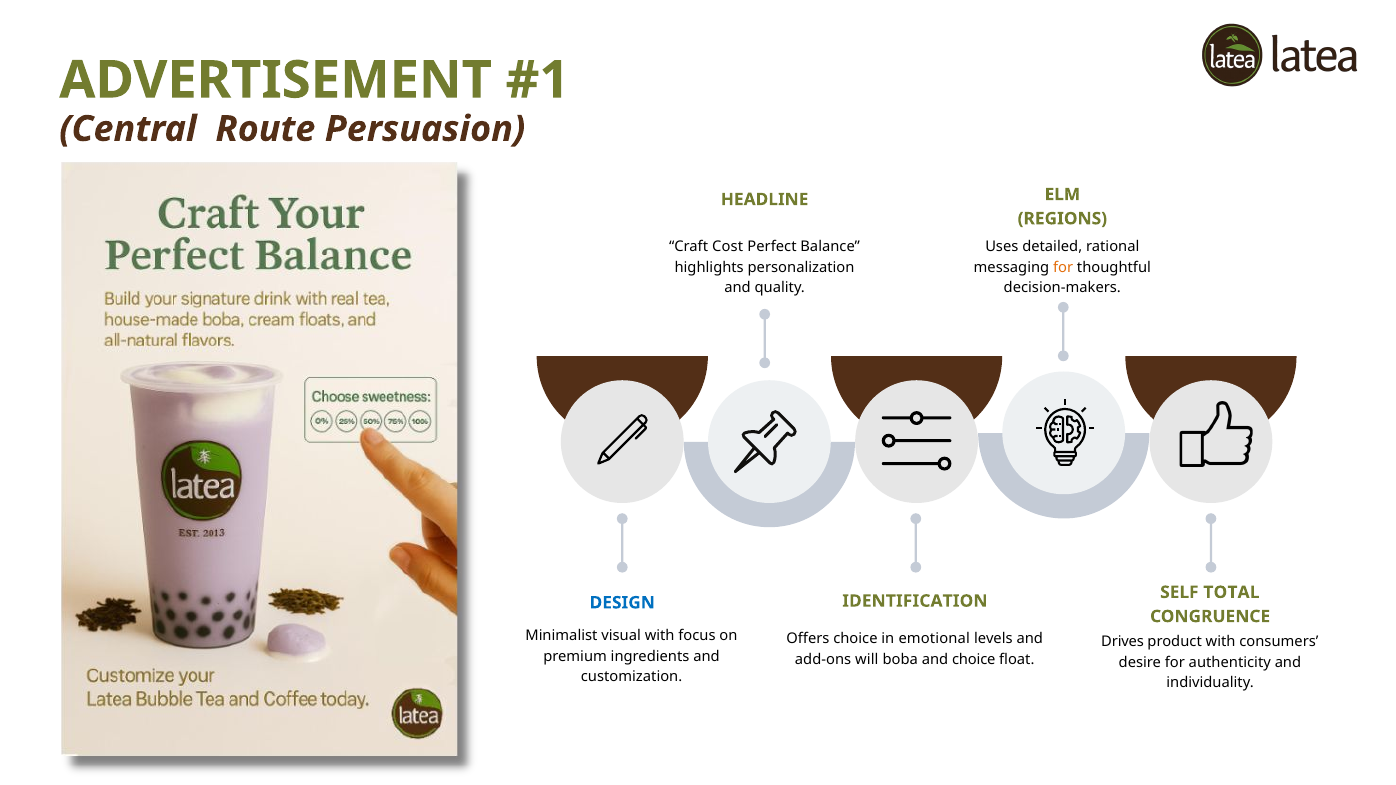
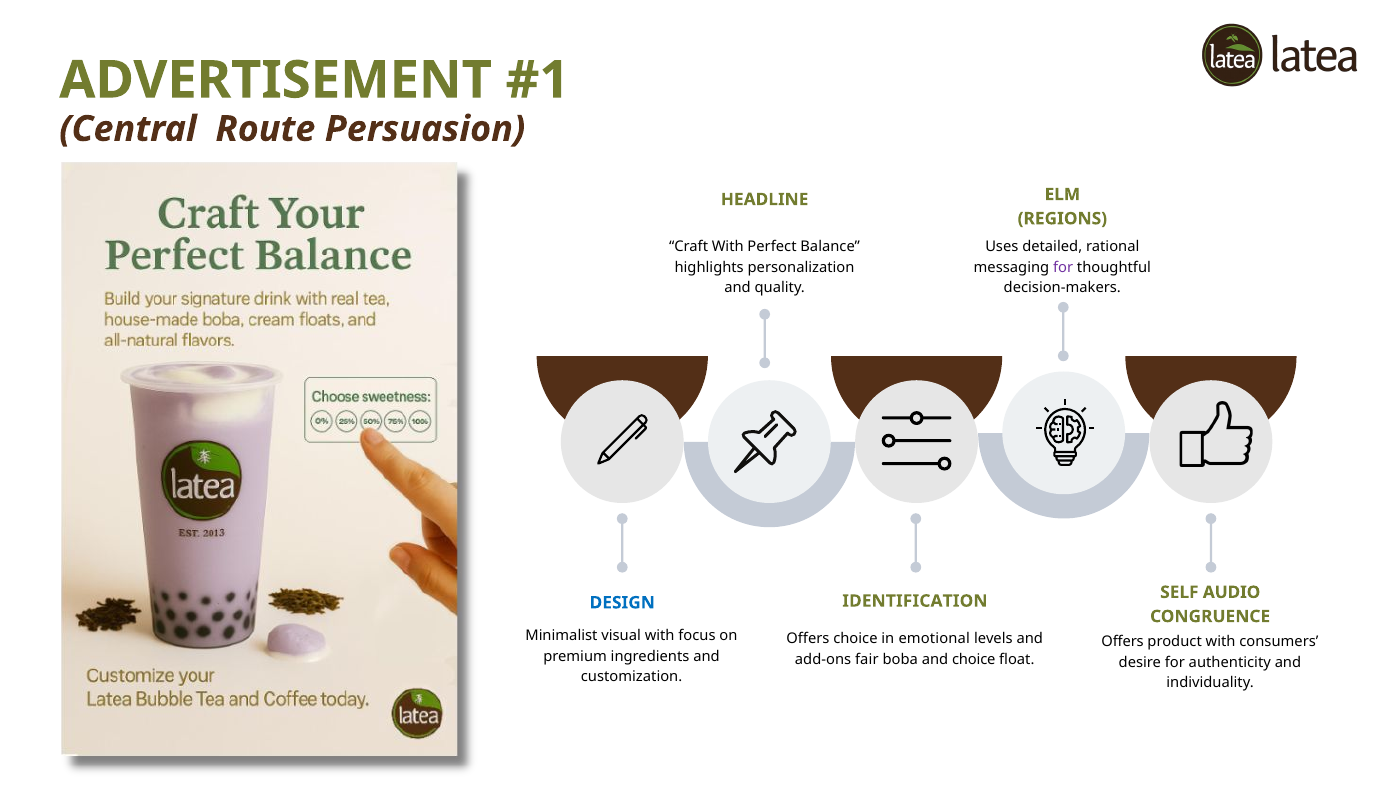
Craft Cost: Cost -> With
for at (1063, 268) colour: orange -> purple
TOTAL: TOTAL -> AUDIO
Drives at (1123, 642): Drives -> Offers
will: will -> fair
